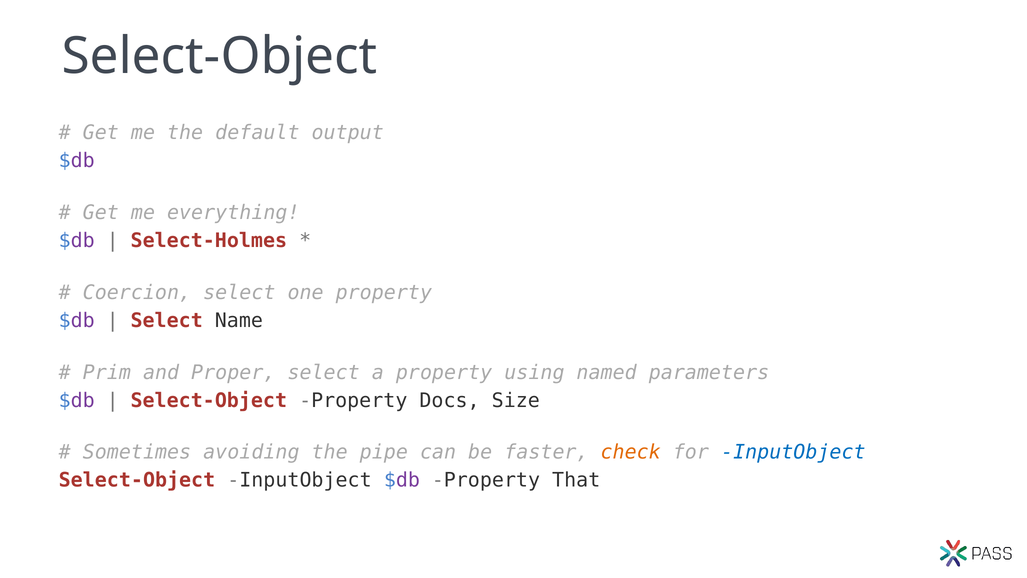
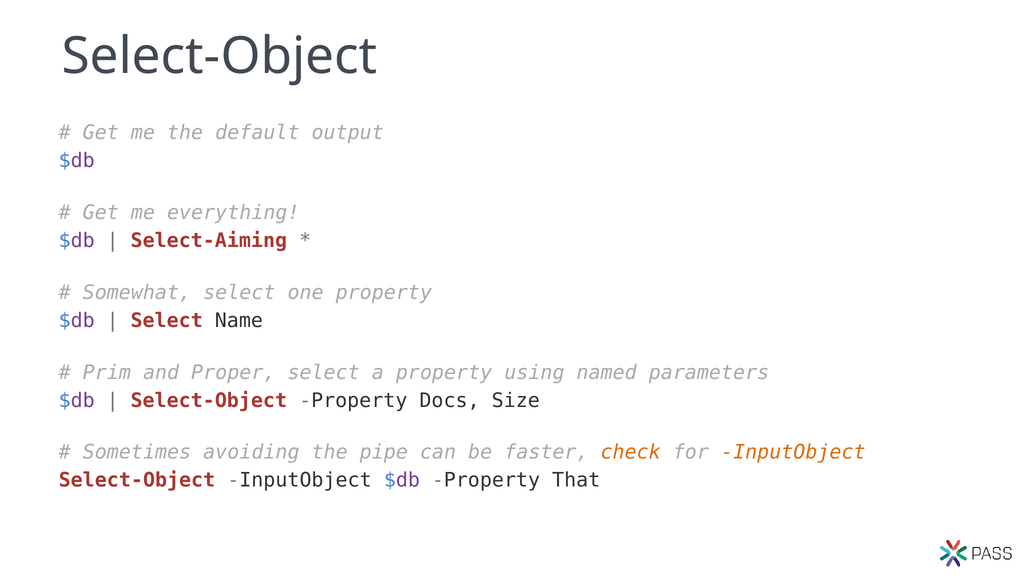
Select-Holmes: Select-Holmes -> Select-Aiming
Coercion: Coercion -> Somewhat
InputObject at (793, 452) colour: blue -> orange
